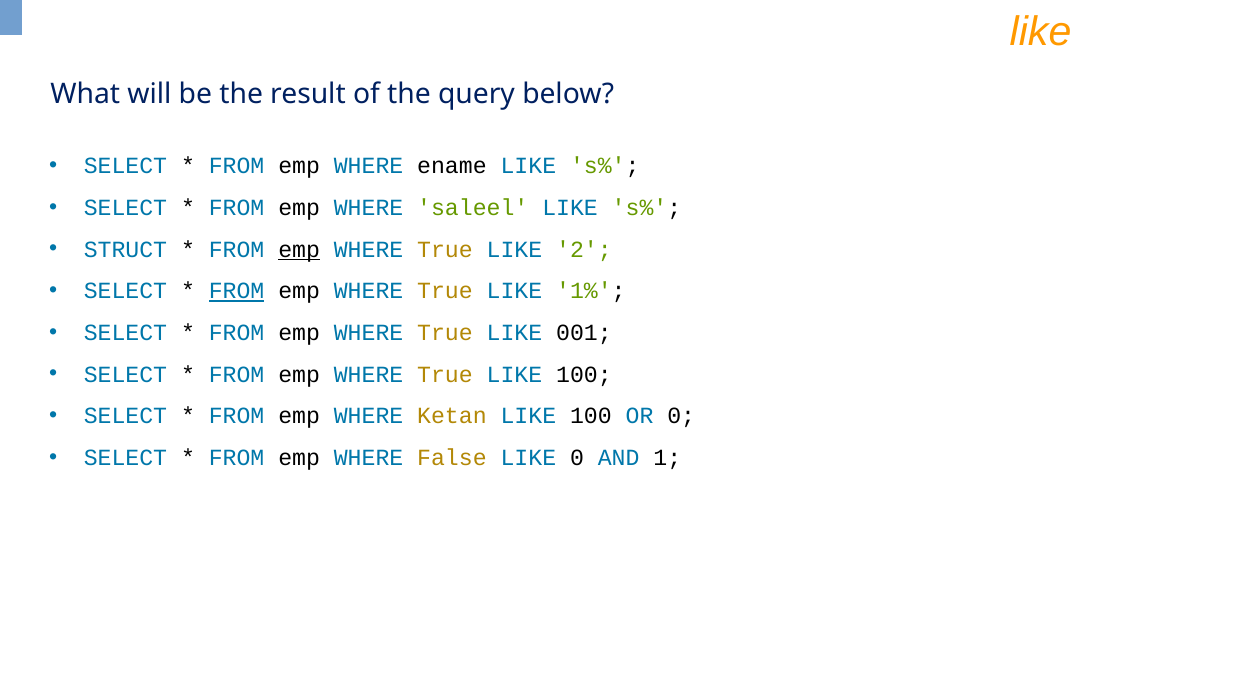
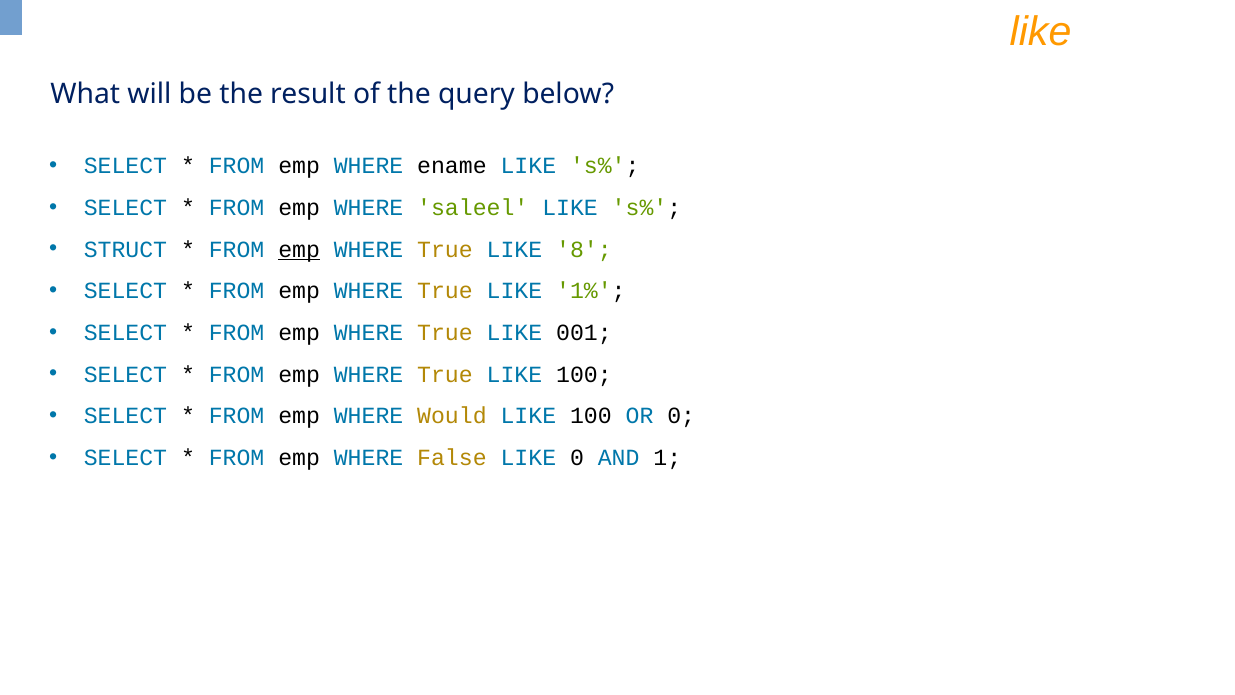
2: 2 -> 8
FROM at (237, 291) underline: present -> none
Ketan: Ketan -> Would
